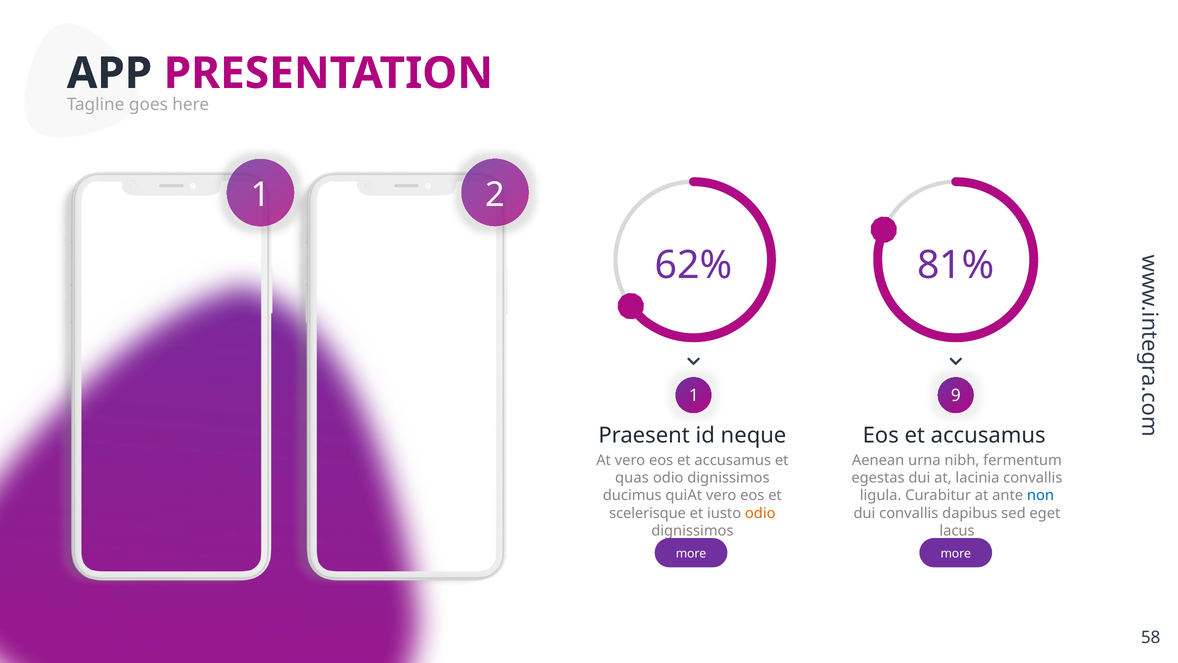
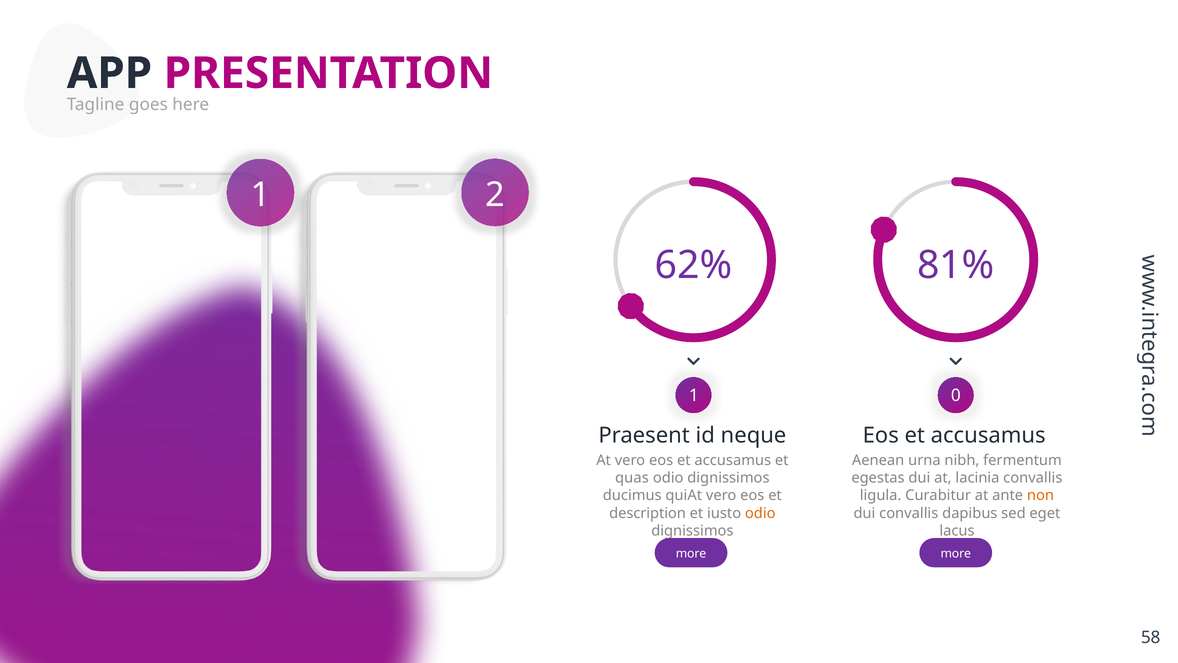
9: 9 -> 0
non colour: blue -> orange
scelerisque: scelerisque -> description
